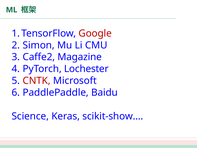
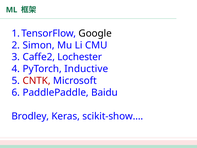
Google colour: red -> black
Magazine: Magazine -> Lochester
Lochester: Lochester -> Inductive
Science: Science -> Brodley
